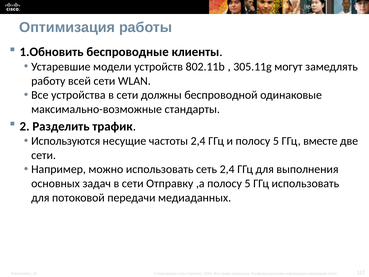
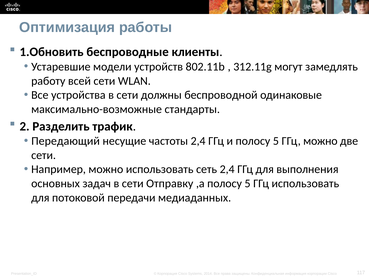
305.11g: 305.11g -> 312.11g
Используются: Используются -> Передающий
ГГц вместе: вместе -> можно
